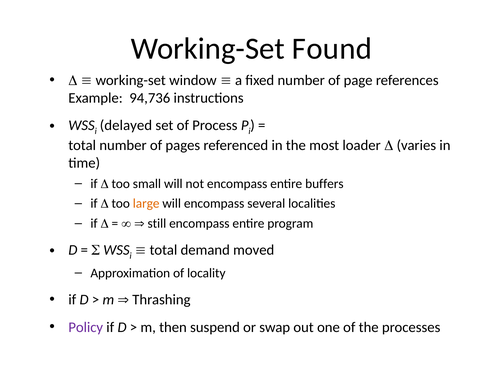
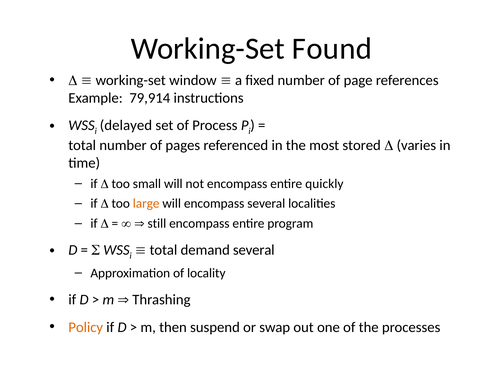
94,736: 94,736 -> 79,914
loader: loader -> stored
buffers: buffers -> quickly
demand moved: moved -> several
Policy colour: purple -> orange
